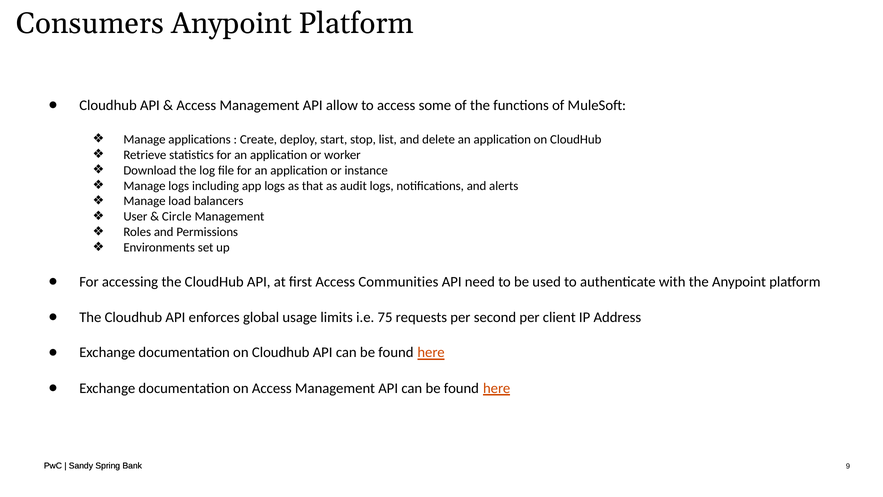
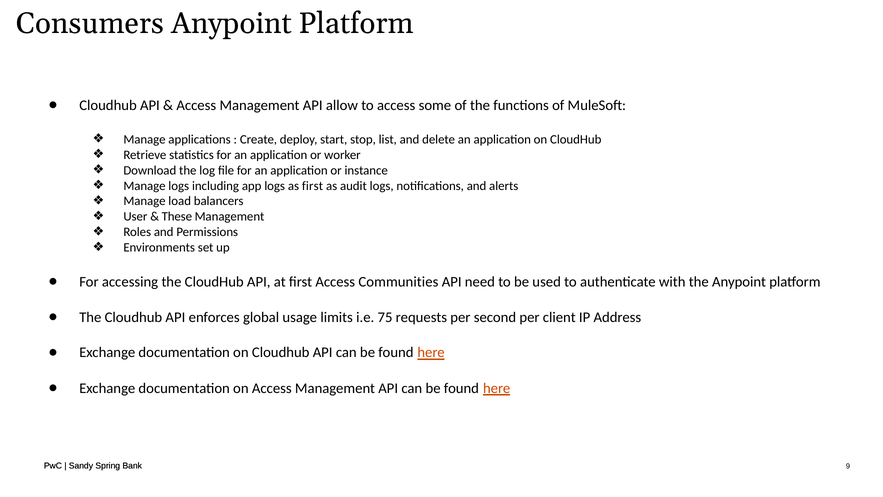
as that: that -> first
Circle: Circle -> These
